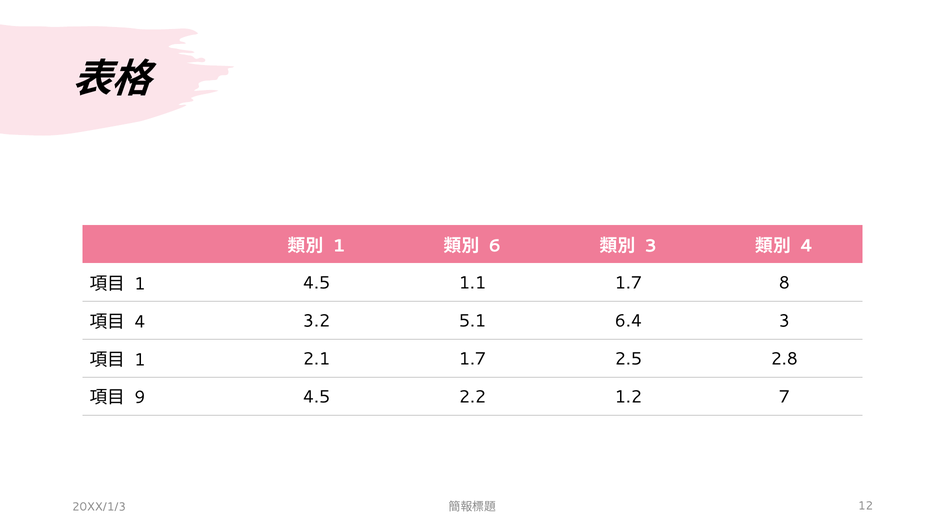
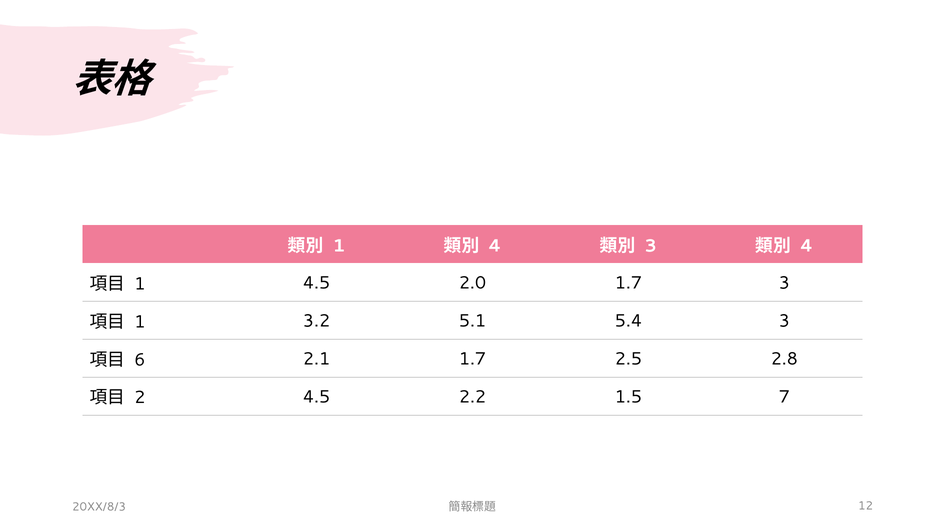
6 at (495, 246): 6 -> 4
1.1: 1.1 -> 2.0
1.7 8: 8 -> 3
4 at (140, 322): 4 -> 1
6.4: 6.4 -> 5.4
1 at (140, 360): 1 -> 6
9: 9 -> 2
1.2: 1.2 -> 1.5
20XX/1/3: 20XX/1/3 -> 20XX/8/3
